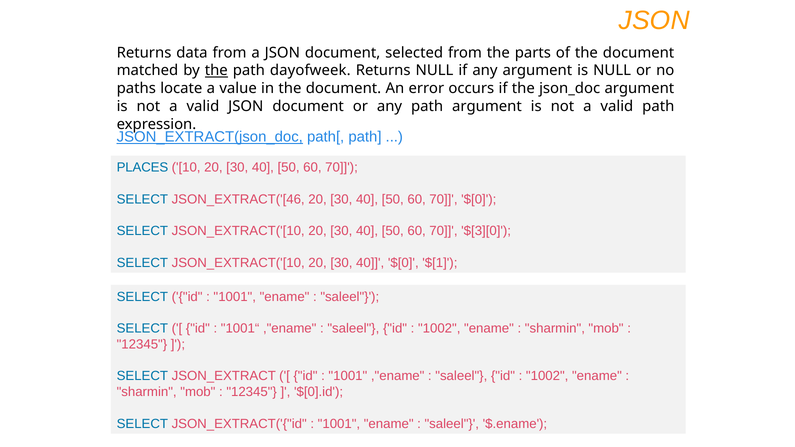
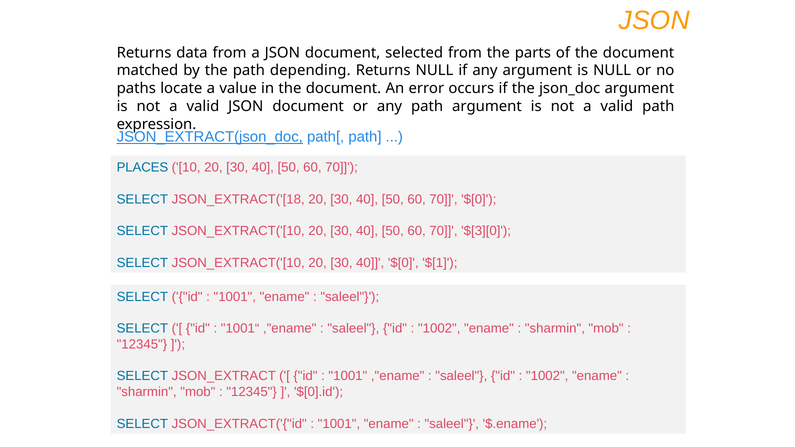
the at (216, 71) underline: present -> none
dayofweek: dayofweek -> depending
JSON_EXTRACT('[46: JSON_EXTRACT('[46 -> JSON_EXTRACT('[18
